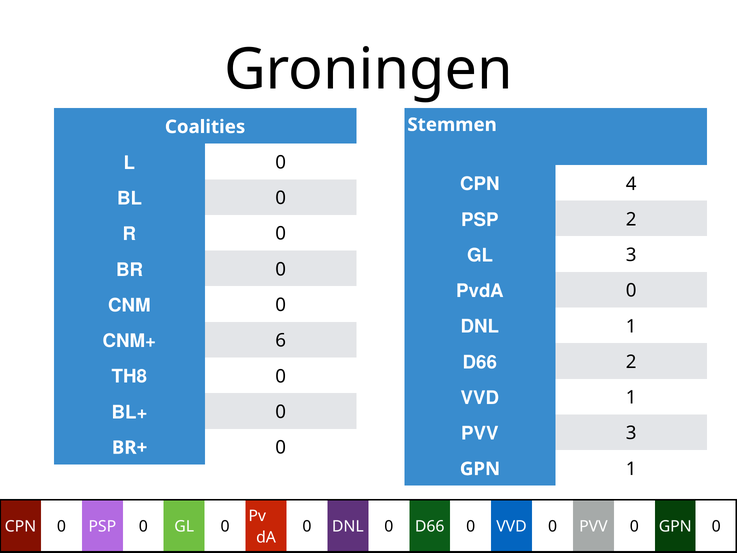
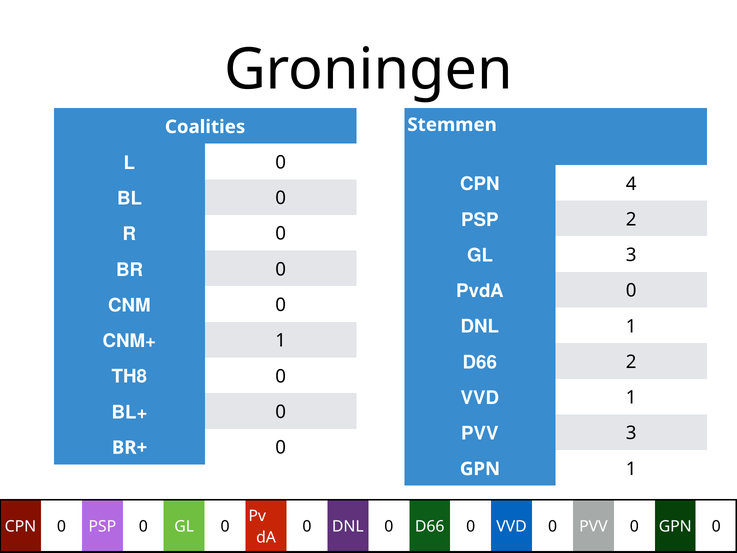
CNM+ 6: 6 -> 1
